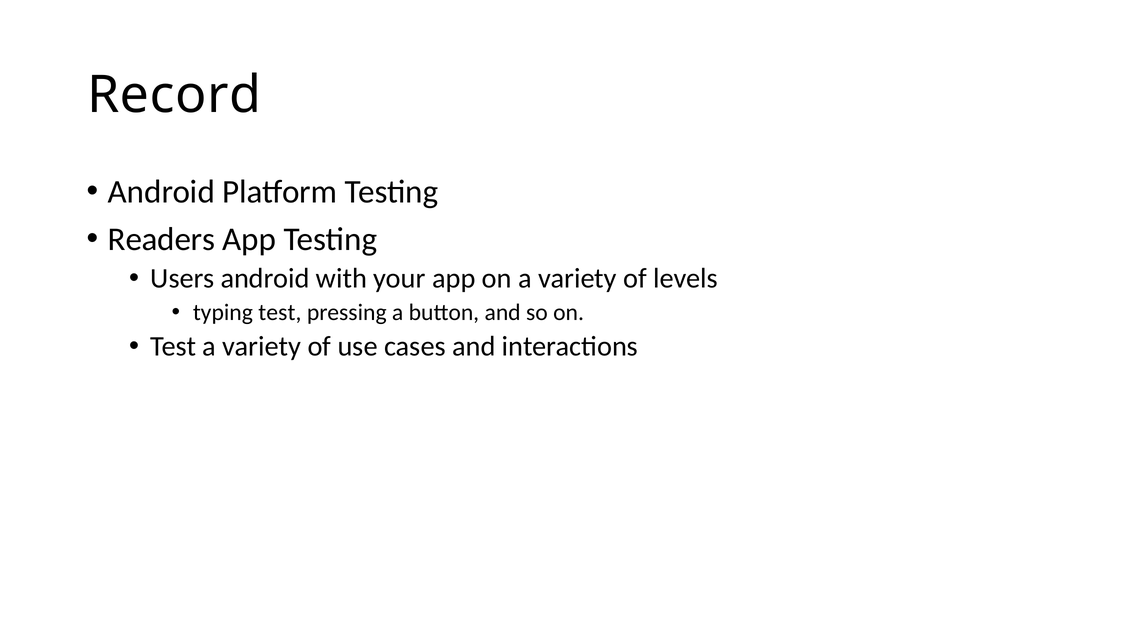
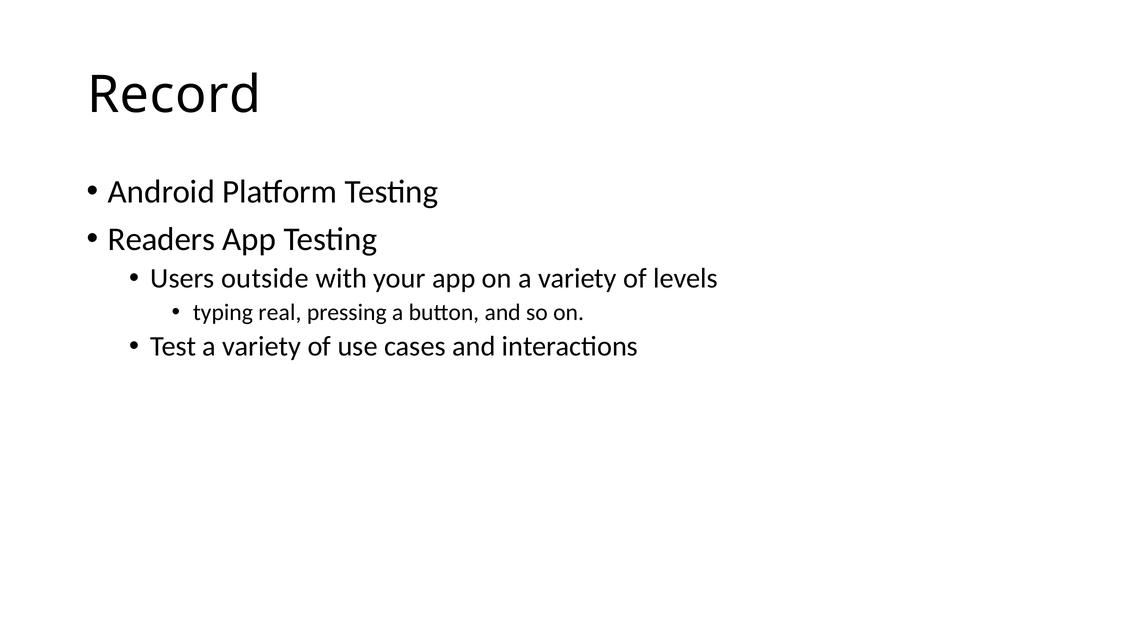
Users android: android -> outside
typing test: test -> real
